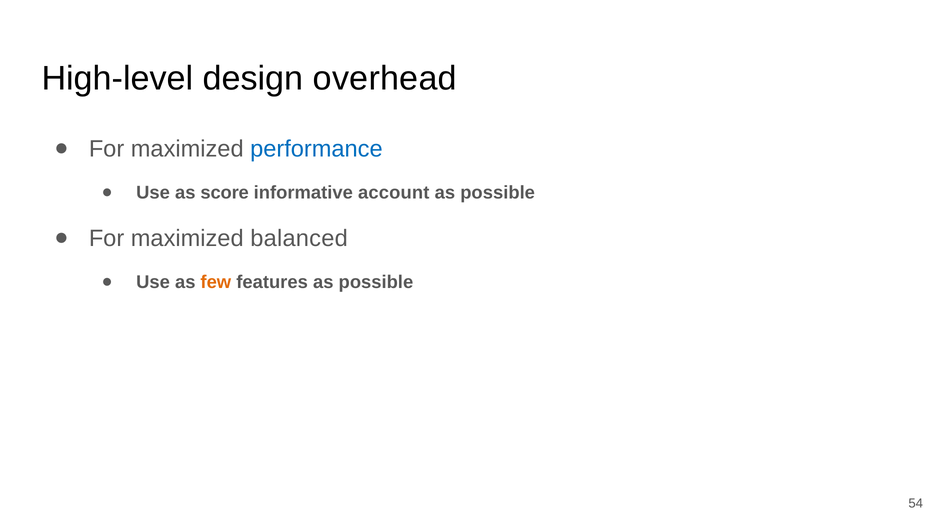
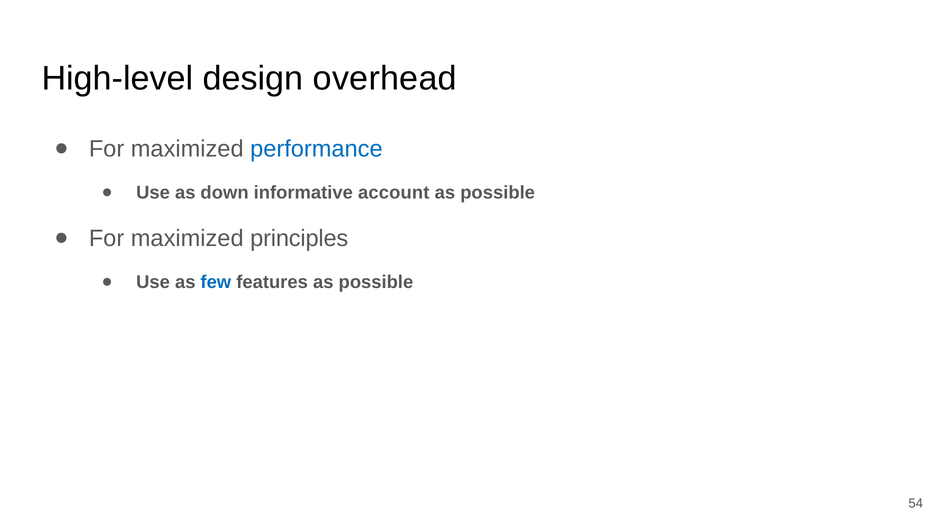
score: score -> down
balanced: balanced -> principles
few colour: orange -> blue
